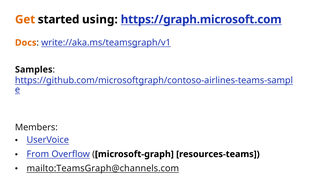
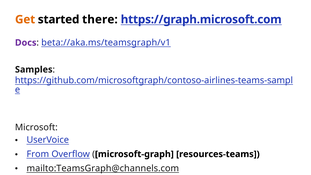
using: using -> there
Docs colour: orange -> purple
write://aka.ms/teamsgraph/v1: write://aka.ms/teamsgraph/v1 -> beta://aka.ms/teamsgraph/v1
Members: Members -> Microsoft
